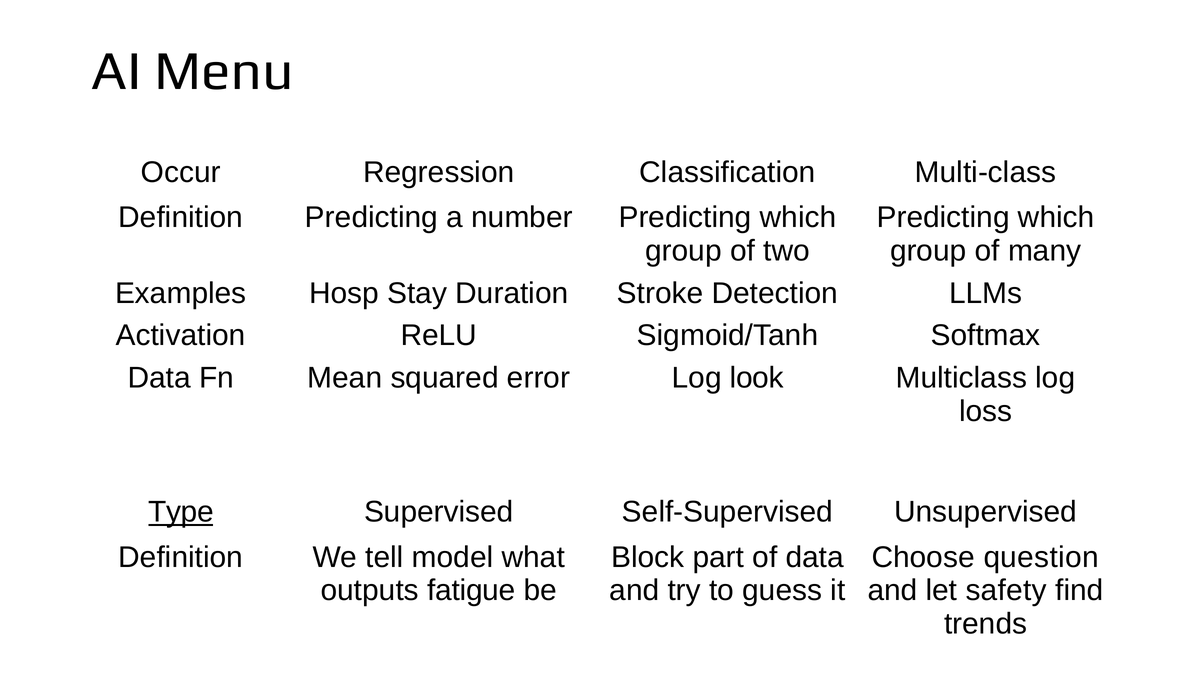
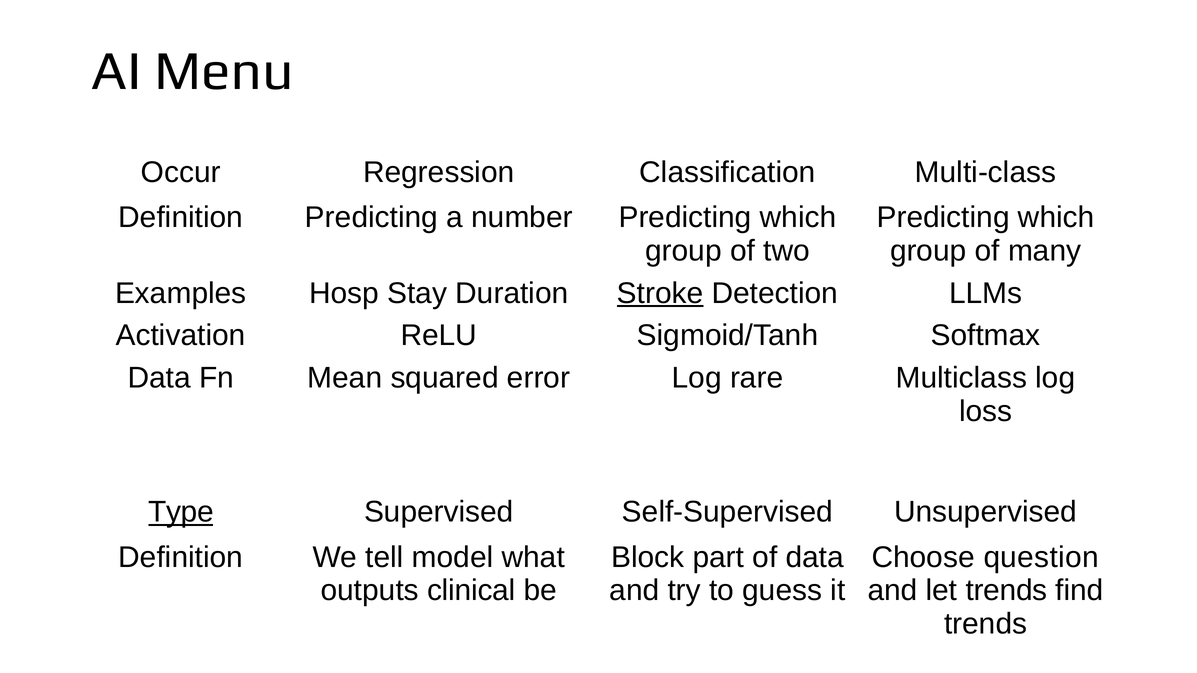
Stroke underline: none -> present
look: look -> rare
fatigue: fatigue -> clinical
let safety: safety -> trends
